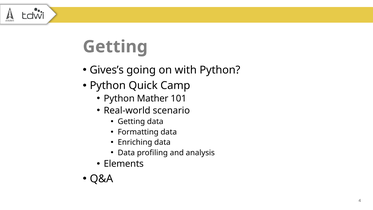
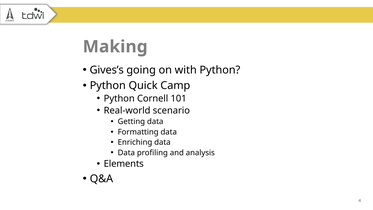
Getting at (115, 47): Getting -> Making
Mather: Mather -> Cornell
